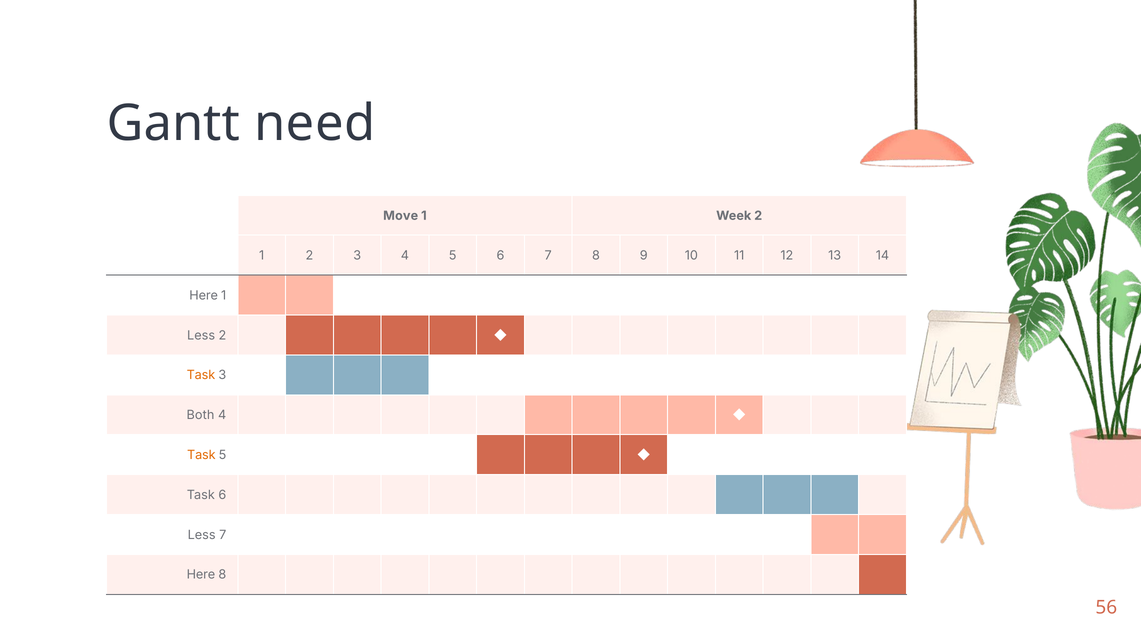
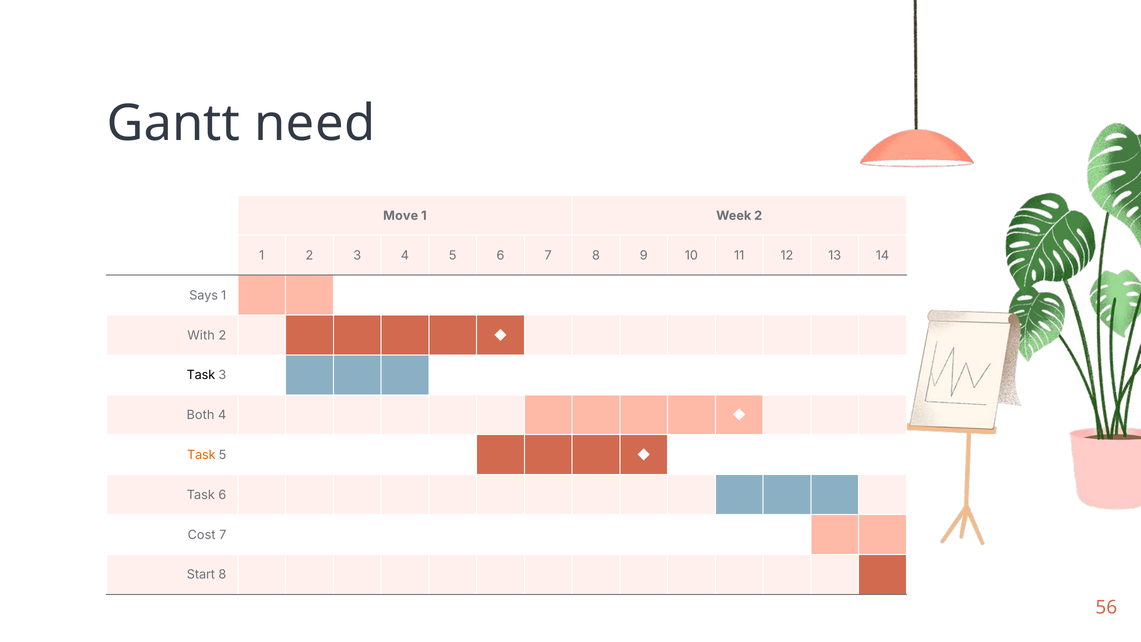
Here at (204, 295): Here -> Says
Less at (201, 335): Less -> With
Task at (201, 375) colour: orange -> black
Less at (202, 535): Less -> Cost
Here at (201, 575): Here -> Start
